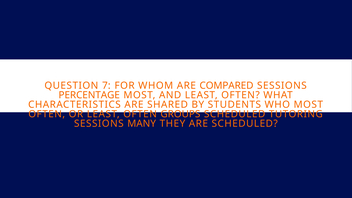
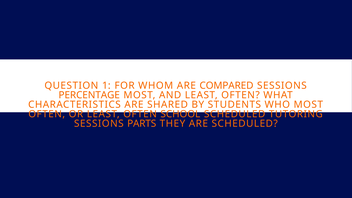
7: 7 -> 1
GROUPS: GROUPS -> SCHOOL
MANY: MANY -> PARTS
